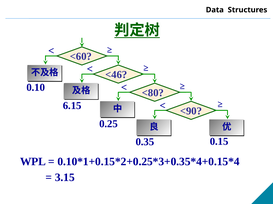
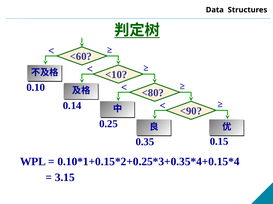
<46: <46 -> <10
6.15: 6.15 -> 0.14
